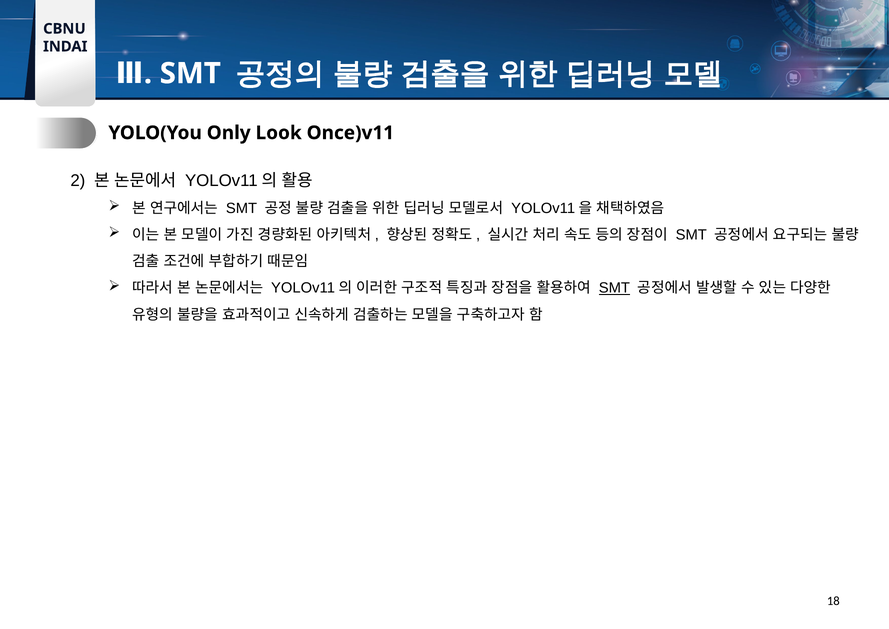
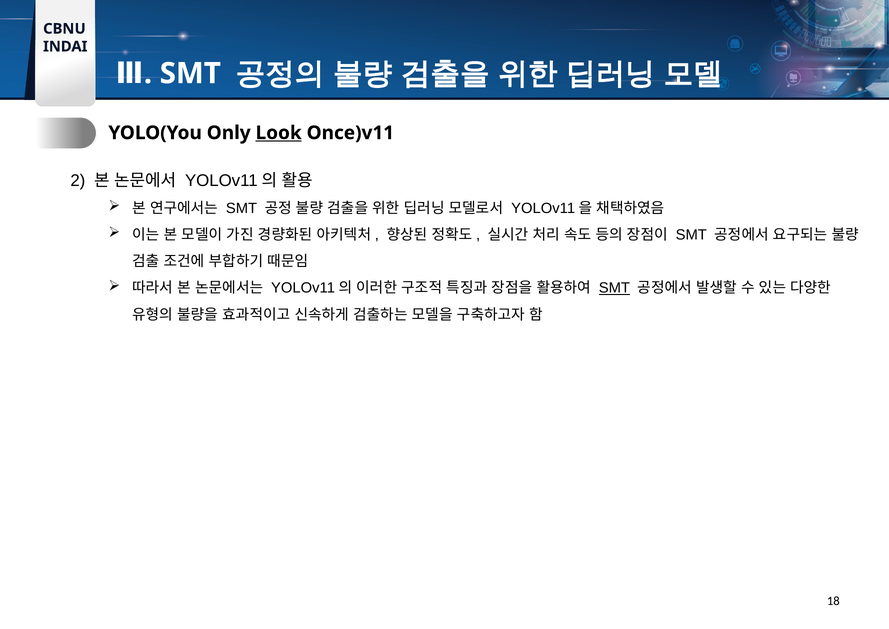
Look underline: none -> present
